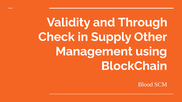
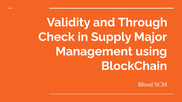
Other: Other -> Major
